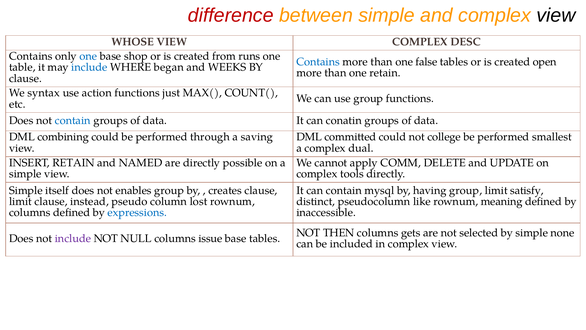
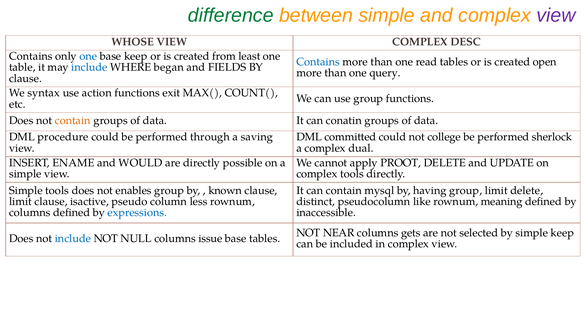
difference colour: red -> green
view at (556, 15) colour: black -> purple
base shop: shop -> keep
runs: runs -> least
false: false -> read
WEEKS: WEEKS -> FIELDS
one retain: retain -> query
just: just -> exit
contain at (73, 120) colour: blue -> orange
combining: combining -> procedure
smallest: smallest -> sherlock
INSERT RETAIN: RETAIN -> ENAME
NAMED: NAMED -> WOULD
COMM: COMM -> PROOT
Simple itself: itself -> tools
creates: creates -> known
limit satisfy: satisfy -> delete
instead: instead -> isactive
lost: lost -> less
THEN: THEN -> NEAR
simple none: none -> keep
include at (73, 238) colour: purple -> blue
